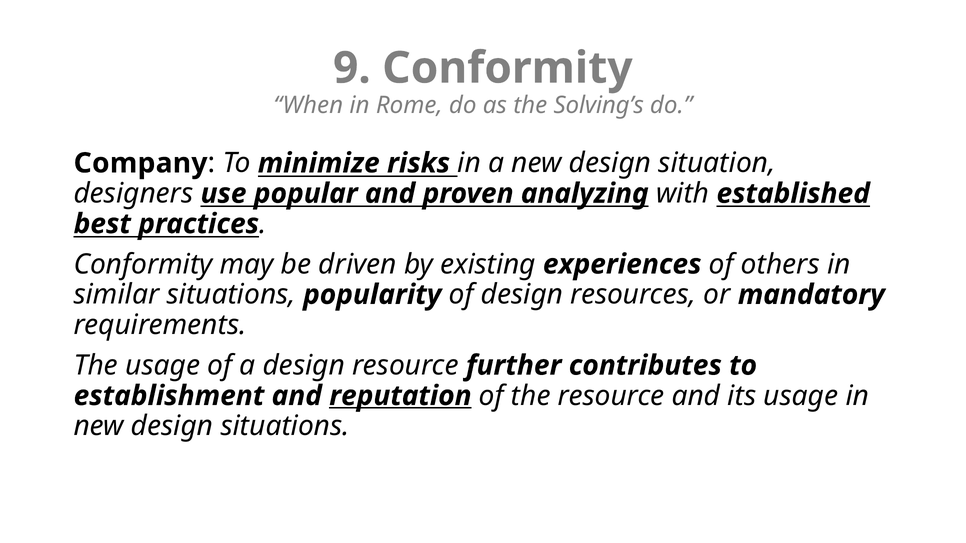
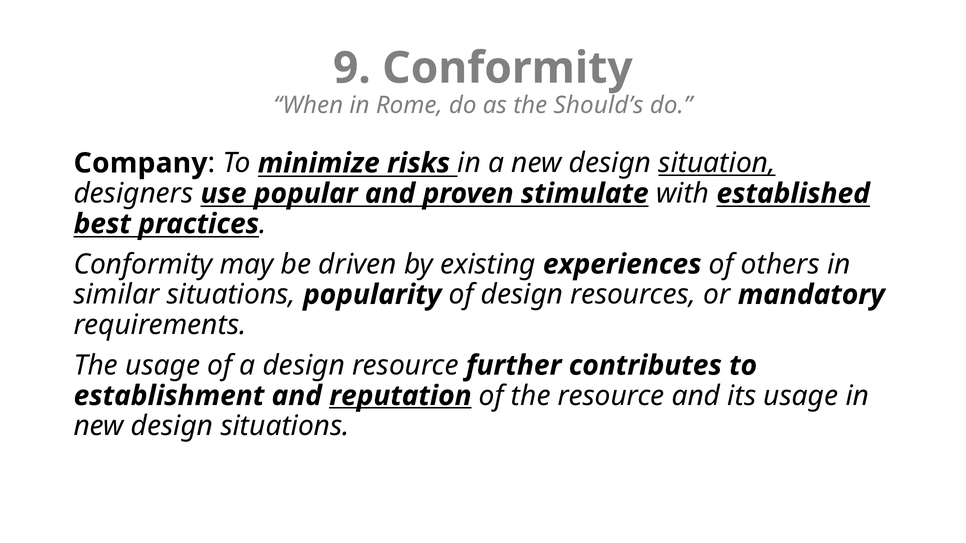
Solving’s: Solving’s -> Should’s
situation underline: none -> present
analyzing: analyzing -> stimulate
